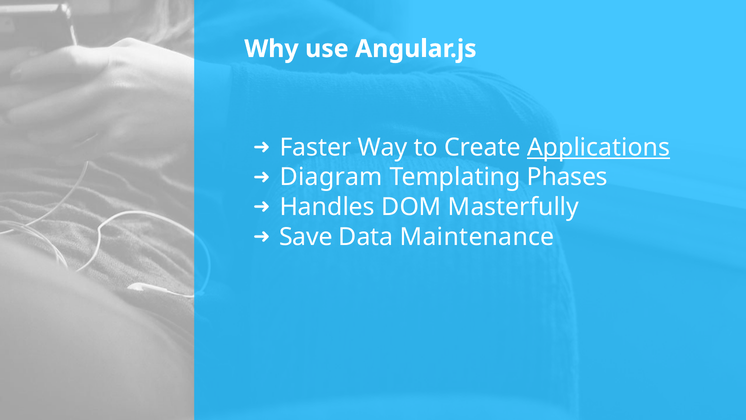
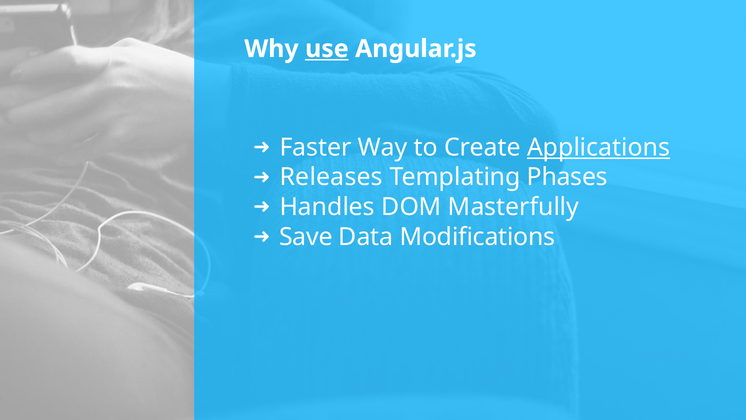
use underline: none -> present
Diagram: Diagram -> Releases
Maintenance: Maintenance -> Modifications
